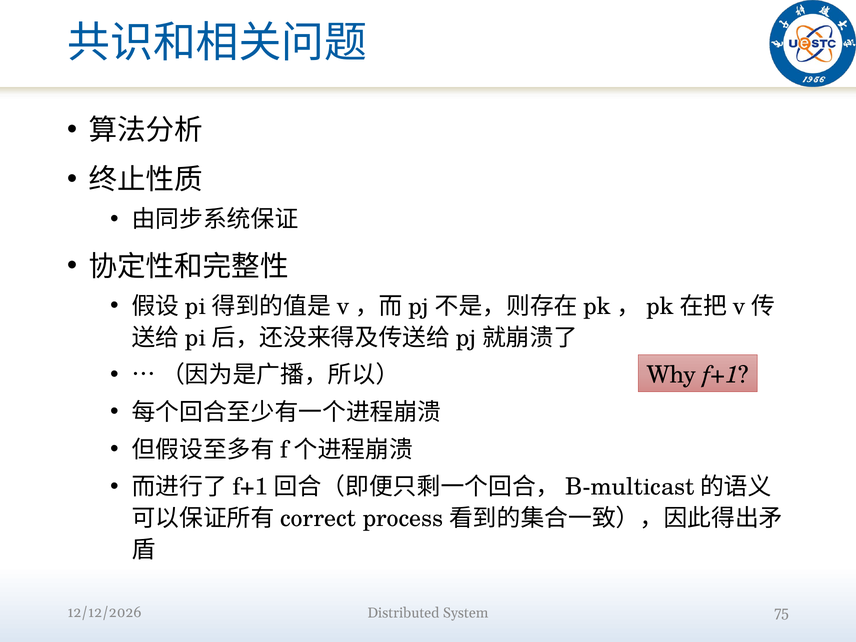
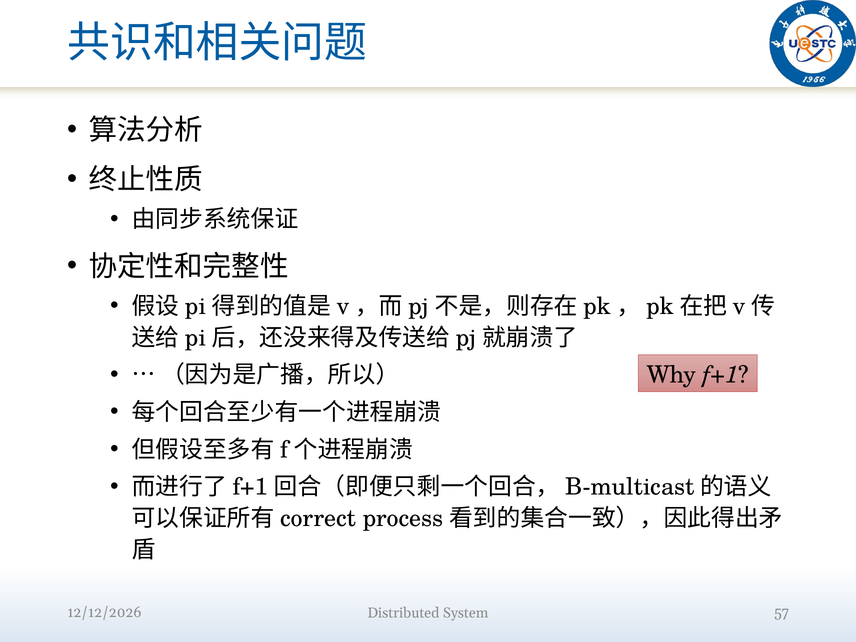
75: 75 -> 57
